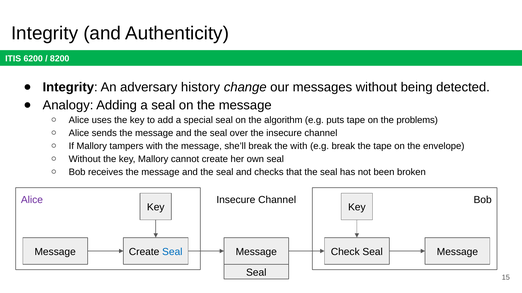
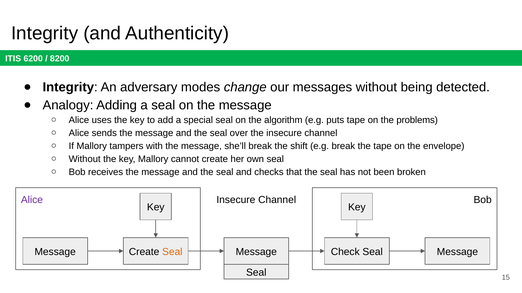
history: history -> modes
the with: with -> shift
Seal at (172, 252) colour: blue -> orange
